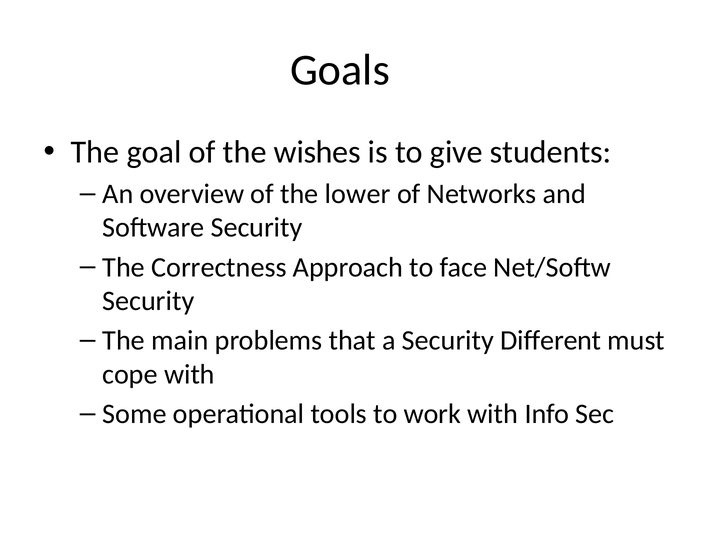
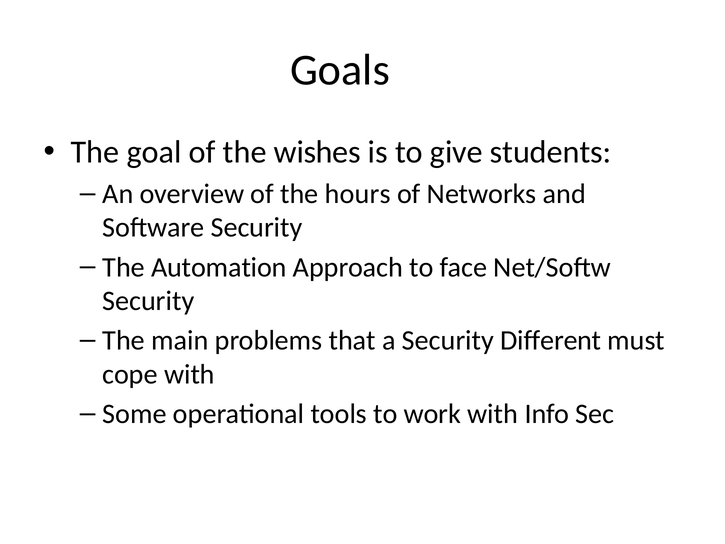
lower: lower -> hours
Correctness: Correctness -> Automation
